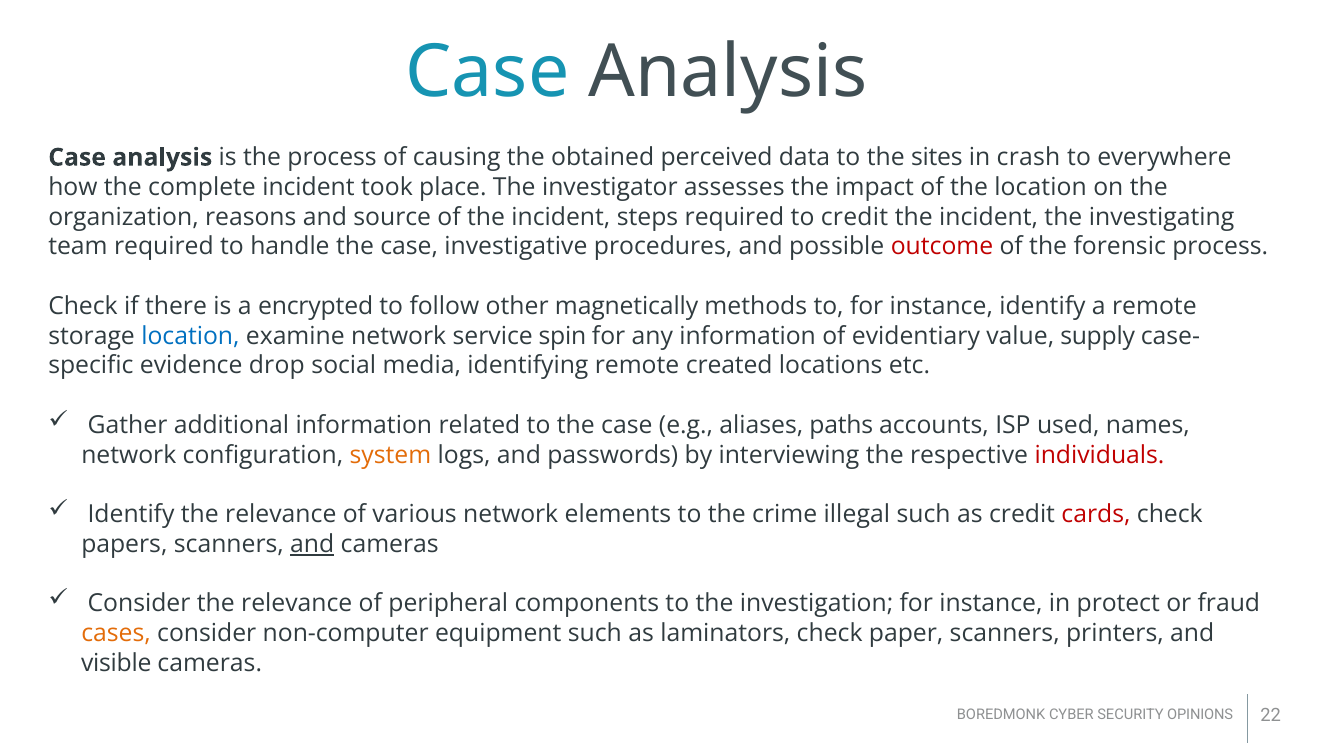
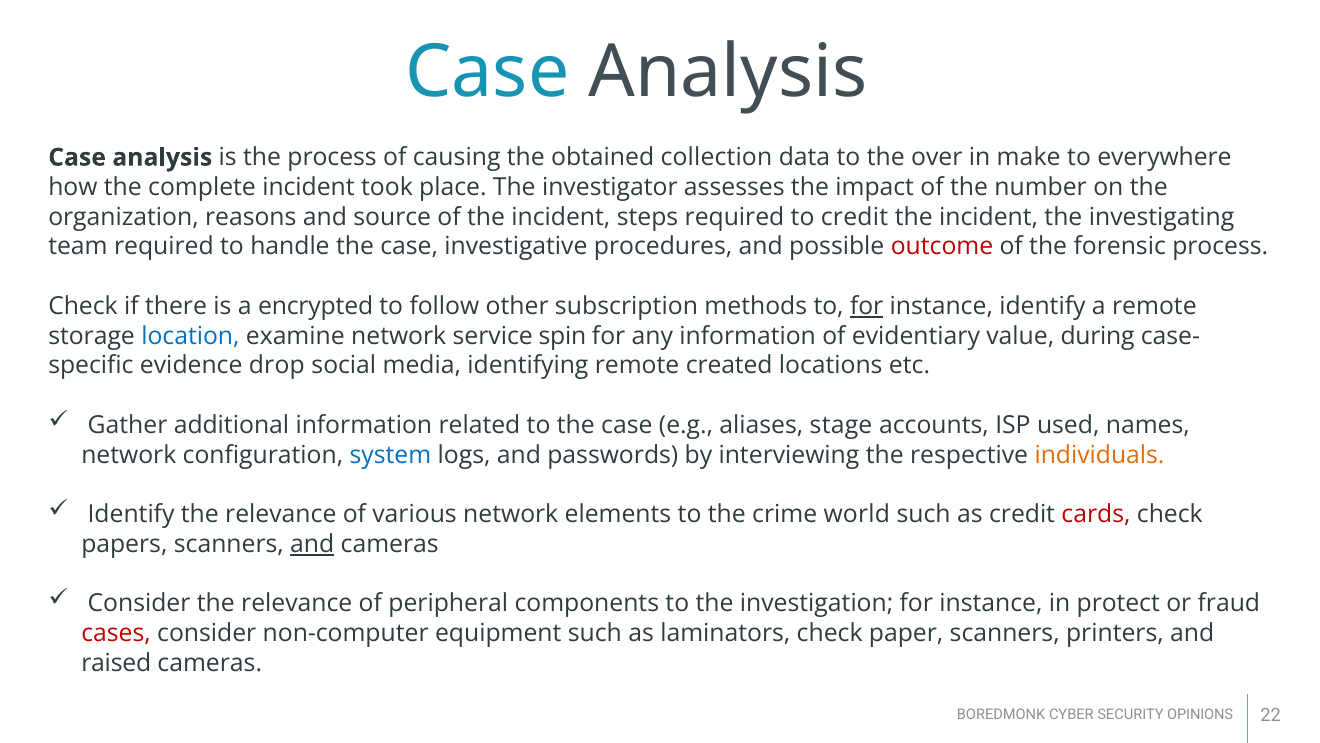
perceived: perceived -> collection
sites: sites -> over
crash: crash -> make
the location: location -> number
magnetically: magnetically -> subscription
for at (867, 306) underline: none -> present
supply: supply -> during
paths: paths -> stage
system colour: orange -> blue
individuals colour: red -> orange
illegal: illegal -> world
cases colour: orange -> red
visible: visible -> raised
